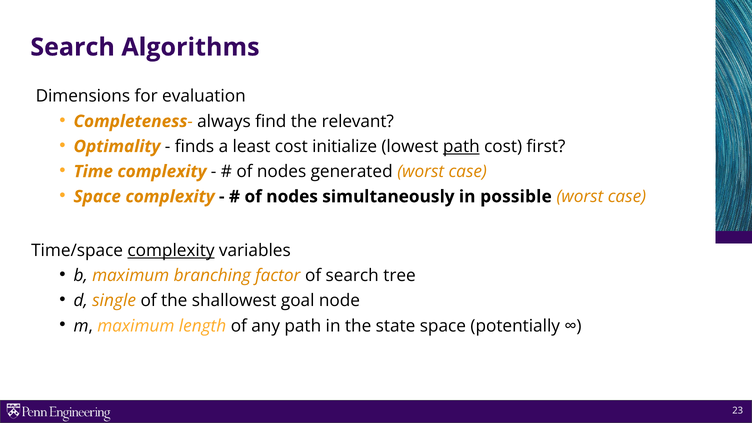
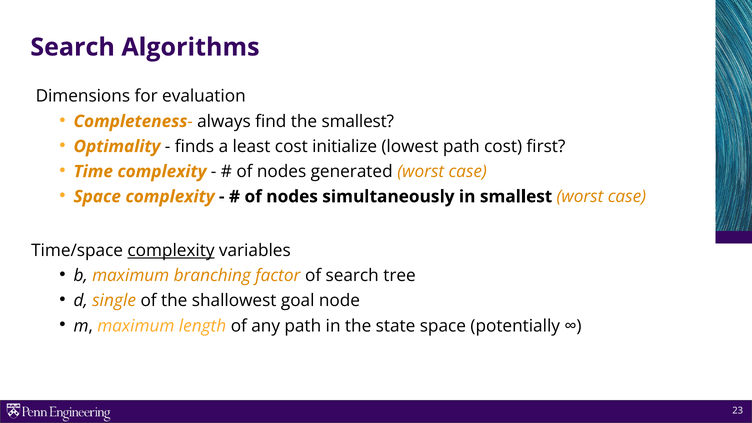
the relevant: relevant -> smallest
path at (461, 146) underline: present -> none
in possible: possible -> smallest
